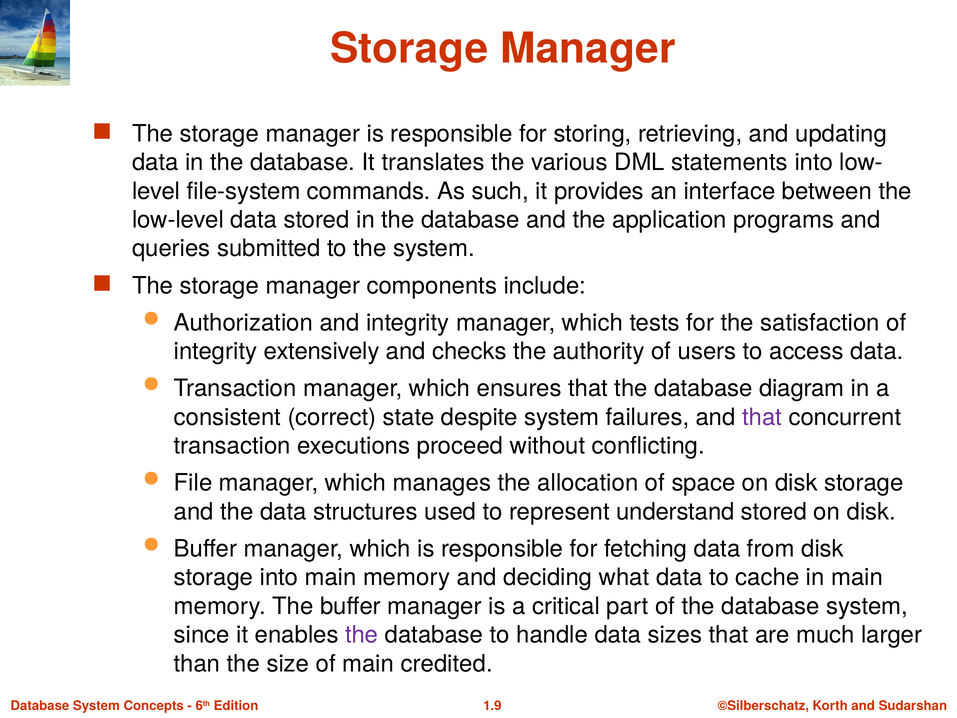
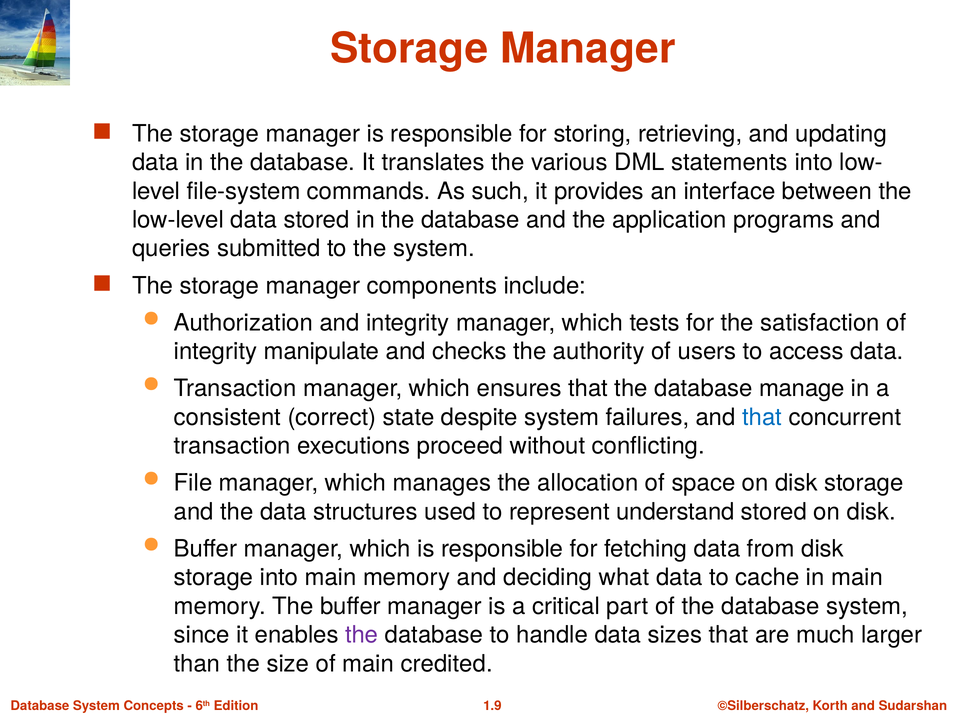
extensively: extensively -> manipulate
diagram: diagram -> manage
that at (762, 417) colour: purple -> blue
